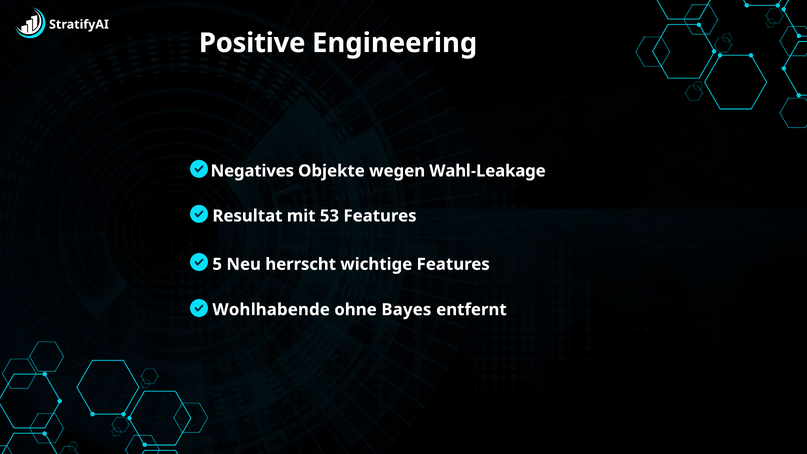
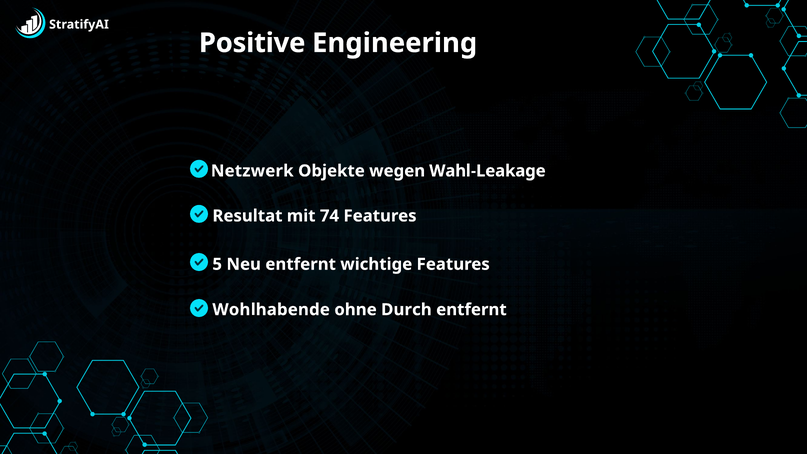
Negatives: Negatives -> Netzwerk
53: 53 -> 74
Neu herrscht: herrscht -> entfernt
Bayes: Bayes -> Durch
